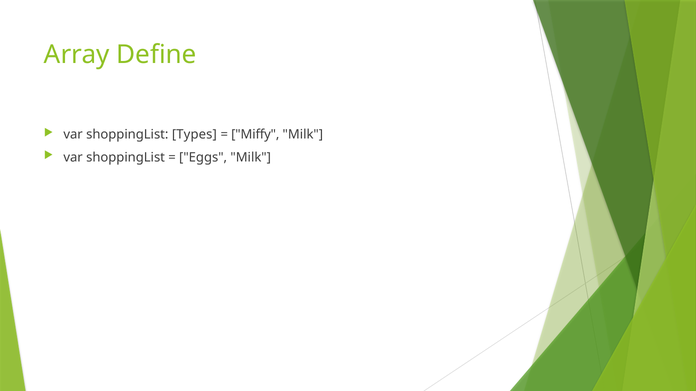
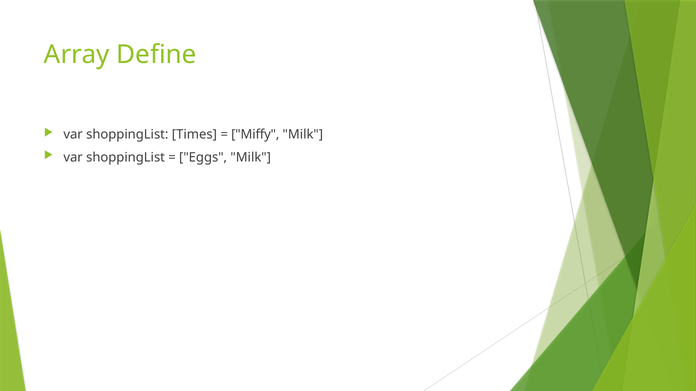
Types: Types -> Times
